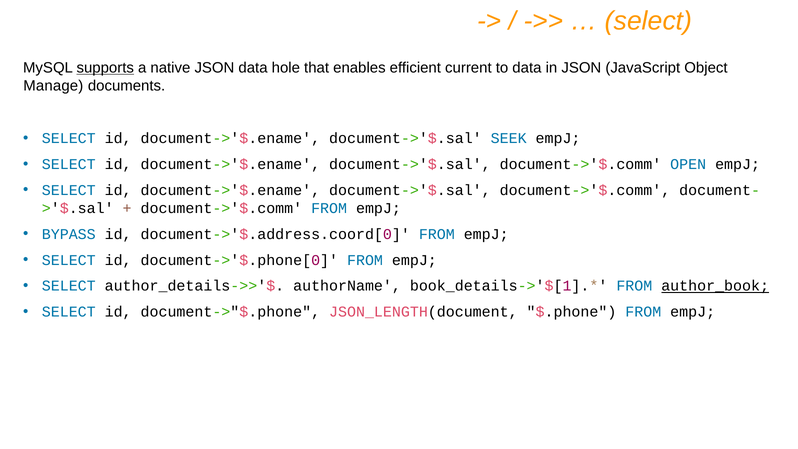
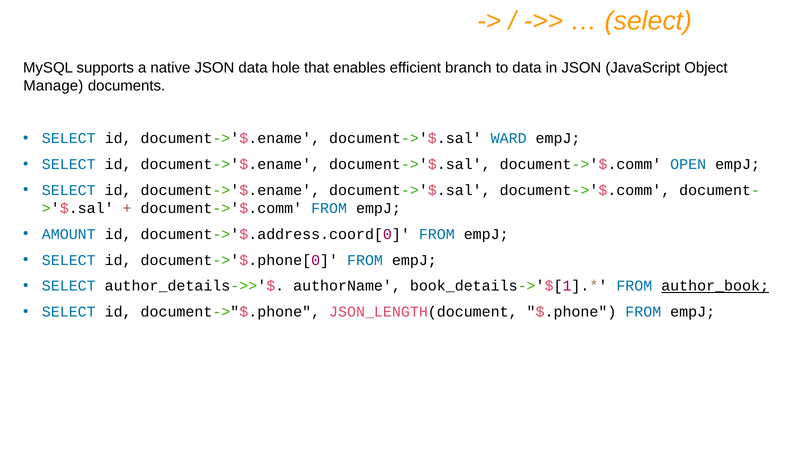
supports underline: present -> none
current: current -> branch
SEEK: SEEK -> WARD
BYPASS: BYPASS -> AMOUNT
